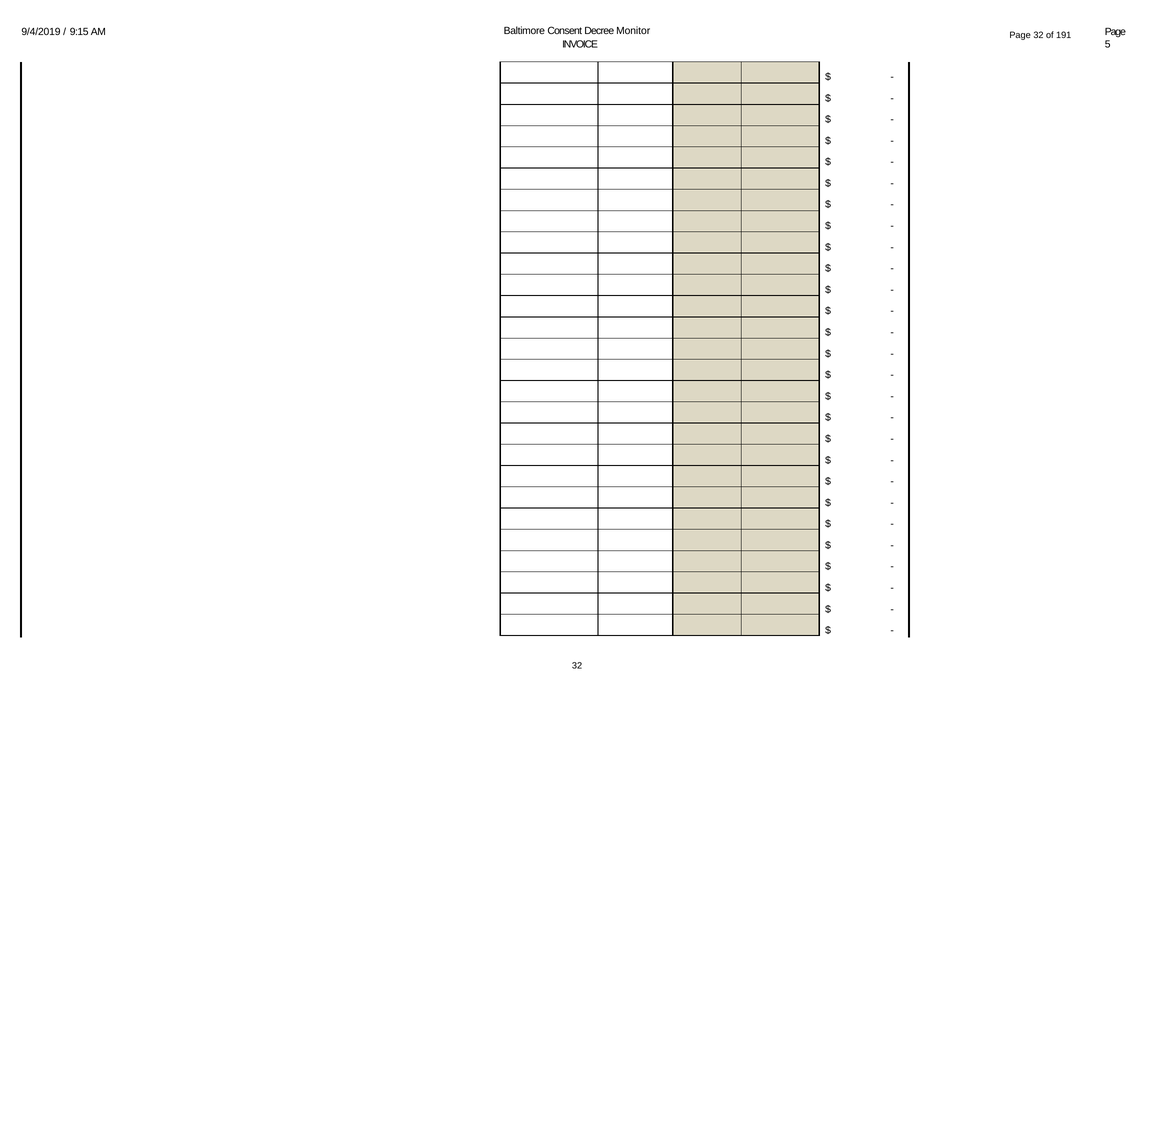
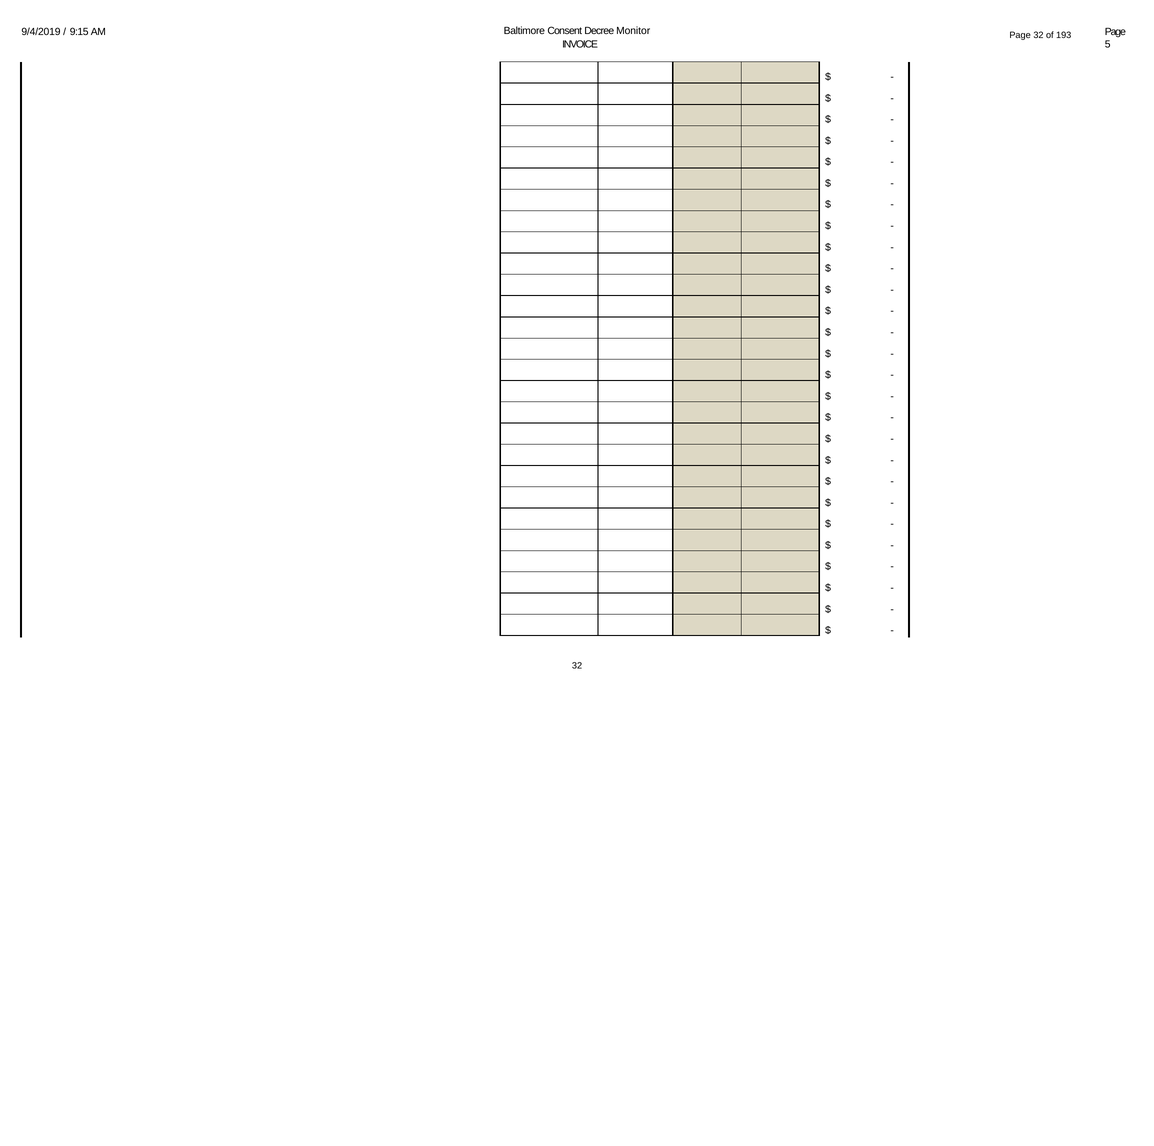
191: 191 -> 193
